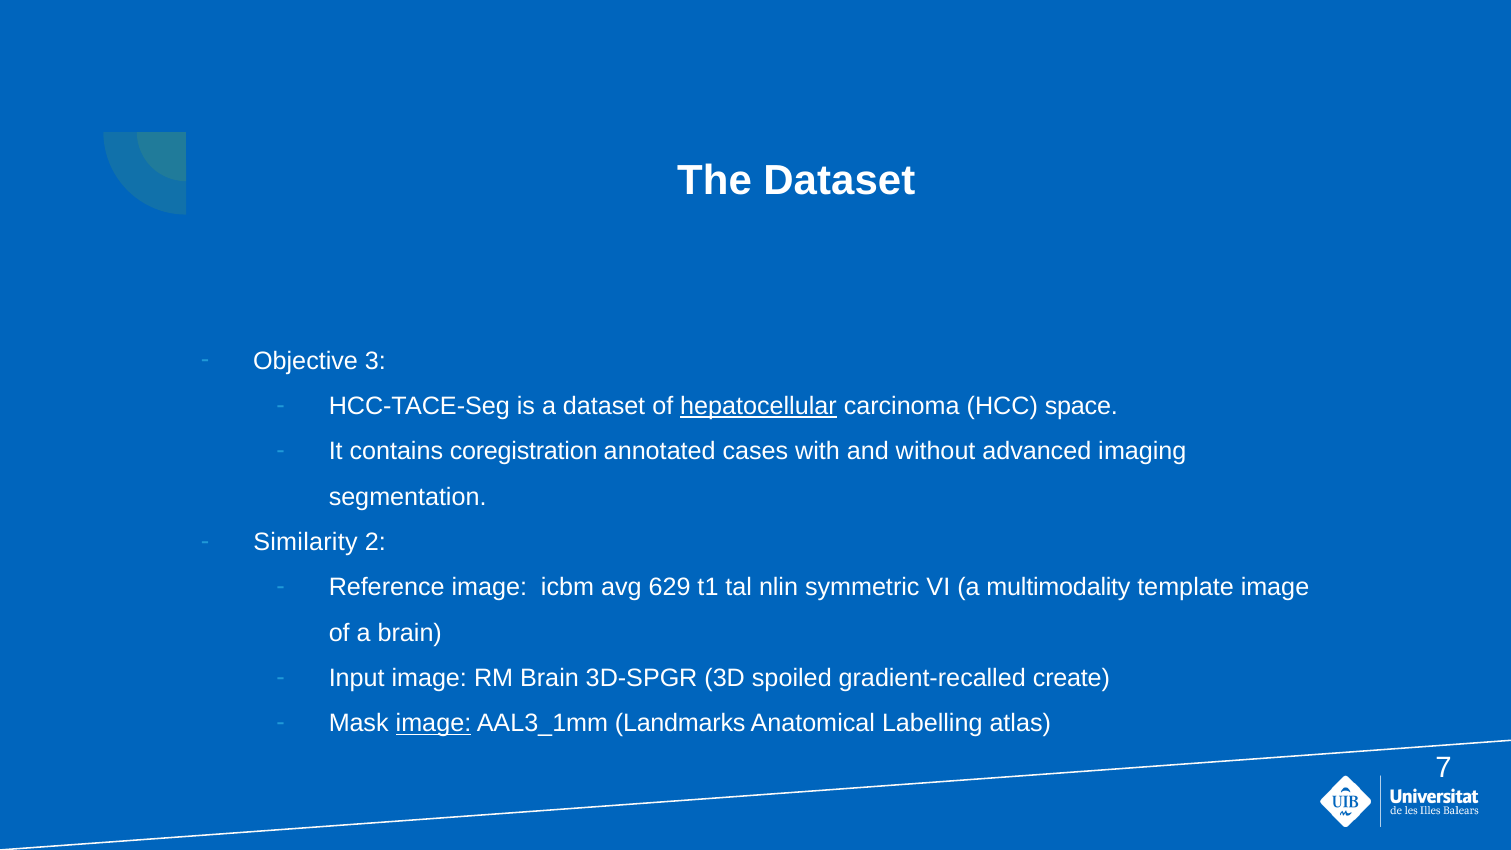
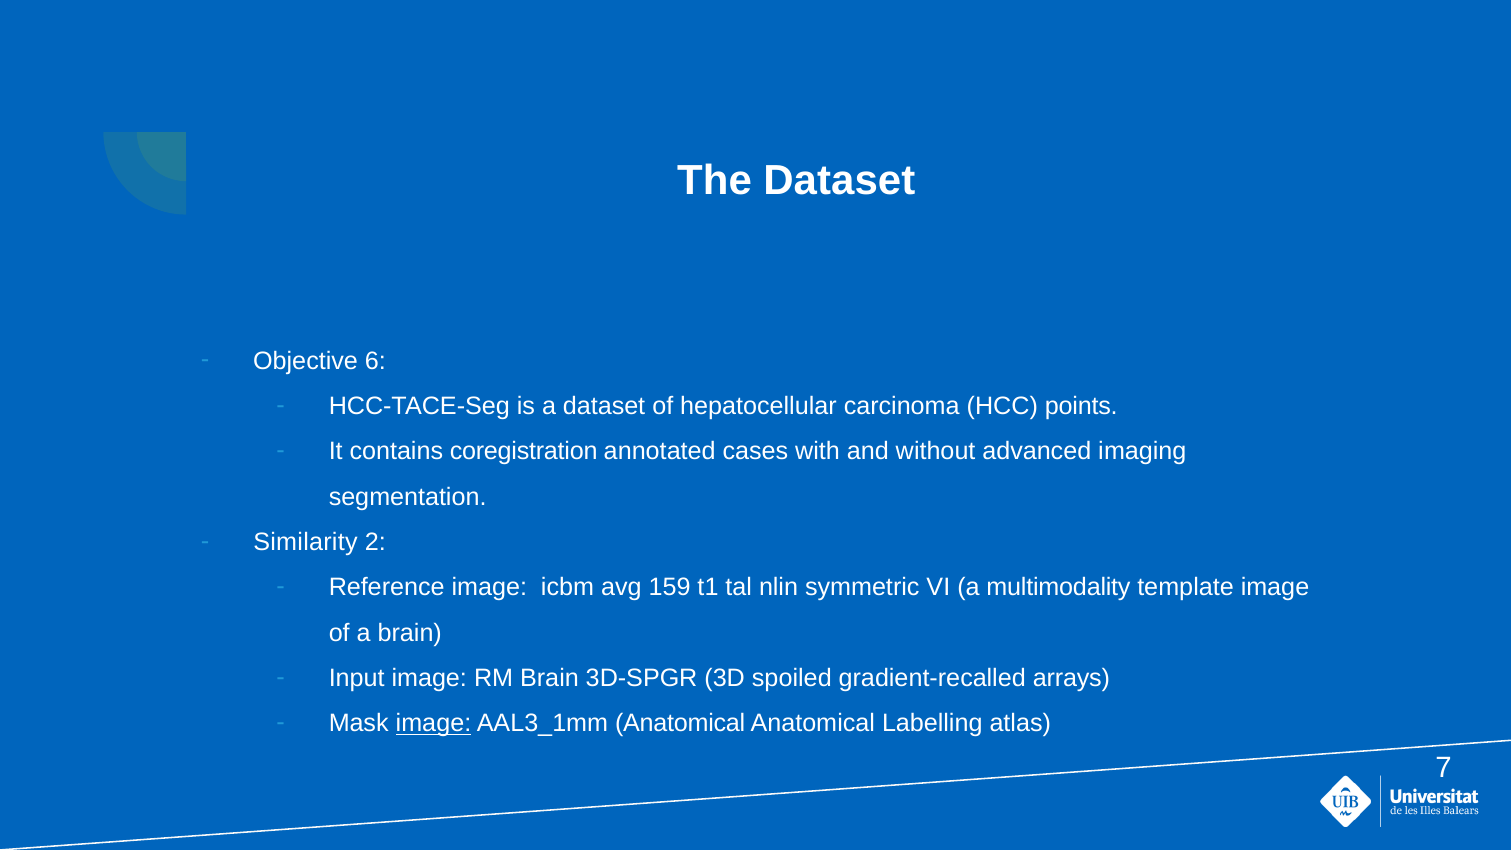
3: 3 -> 6
hepatocellular underline: present -> none
space: space -> points
629: 629 -> 159
create: create -> arrays
AAL3_1mm Landmarks: Landmarks -> Anatomical
